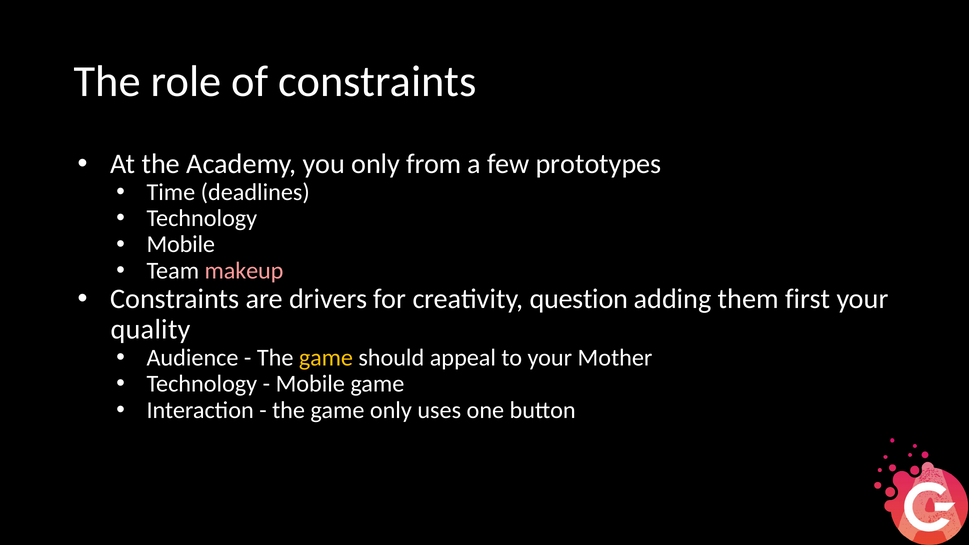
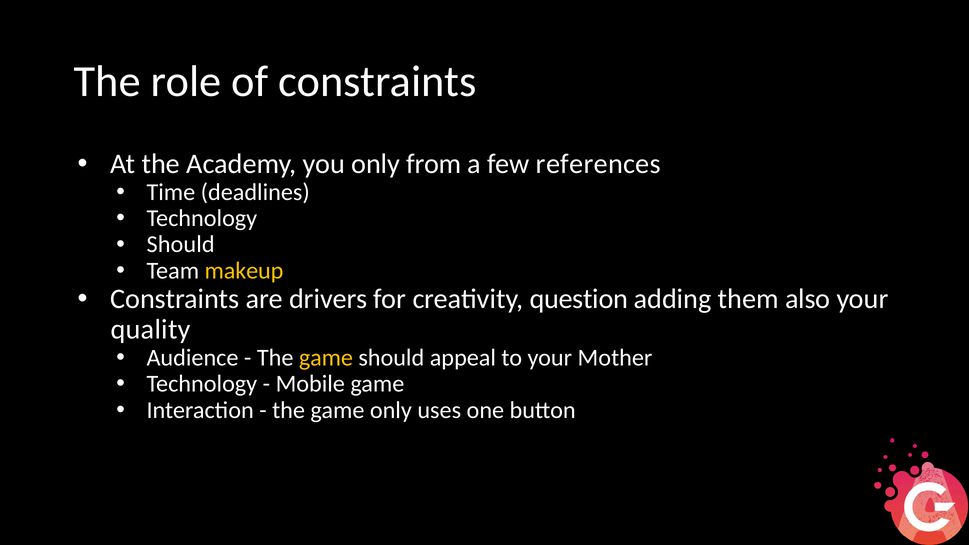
prototypes: prototypes -> references
Mobile at (181, 245): Mobile -> Should
makeup colour: pink -> yellow
first: first -> also
